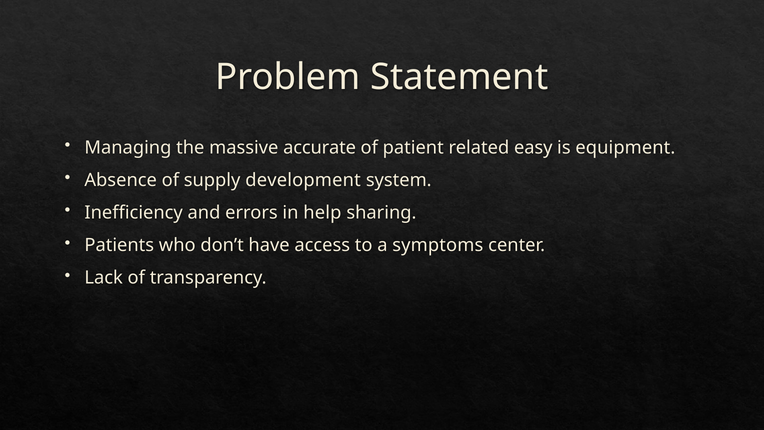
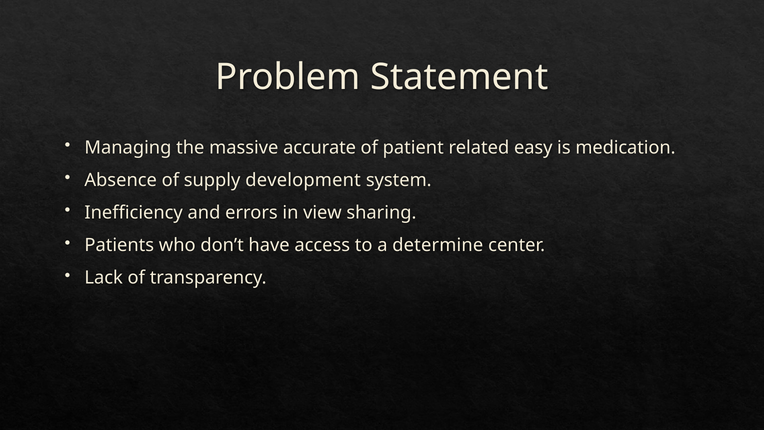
equipment: equipment -> medication
help: help -> view
symptoms: symptoms -> determine
